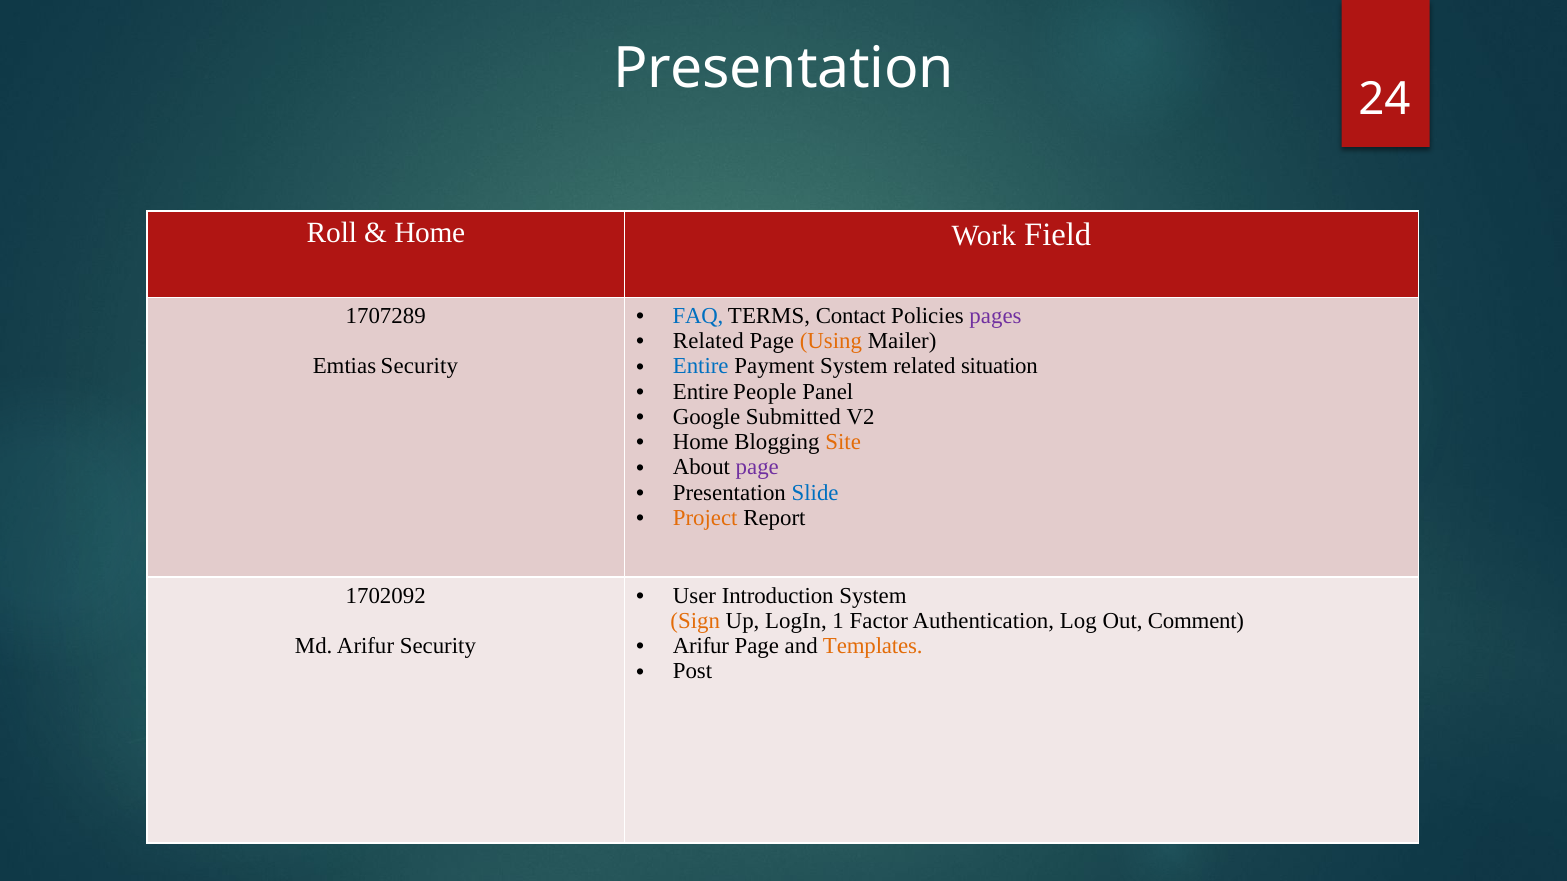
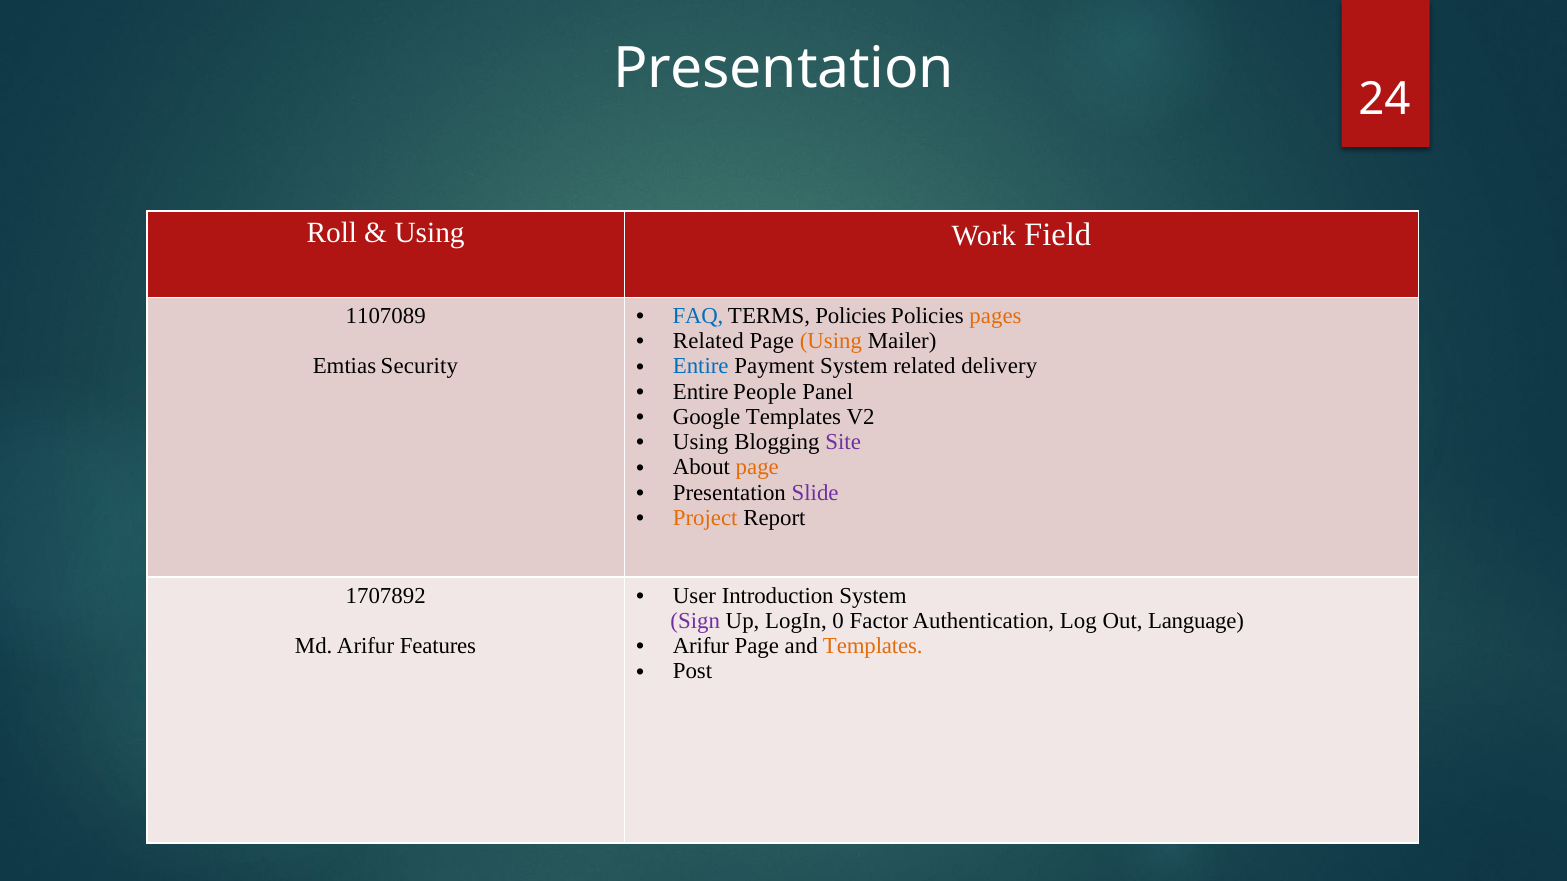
Home at (430, 233): Home -> Using
1707289: 1707289 -> 1107089
TERMS Contact: Contact -> Policies
pages colour: purple -> orange
situation: situation -> delivery
Google Submitted: Submitted -> Templates
Home at (701, 442): Home -> Using
Site colour: orange -> purple
page at (757, 468) colour: purple -> orange
Slide colour: blue -> purple
1702092: 1702092 -> 1707892
Sign colour: orange -> purple
1: 1 -> 0
Comment: Comment -> Language
Arifur Security: Security -> Features
